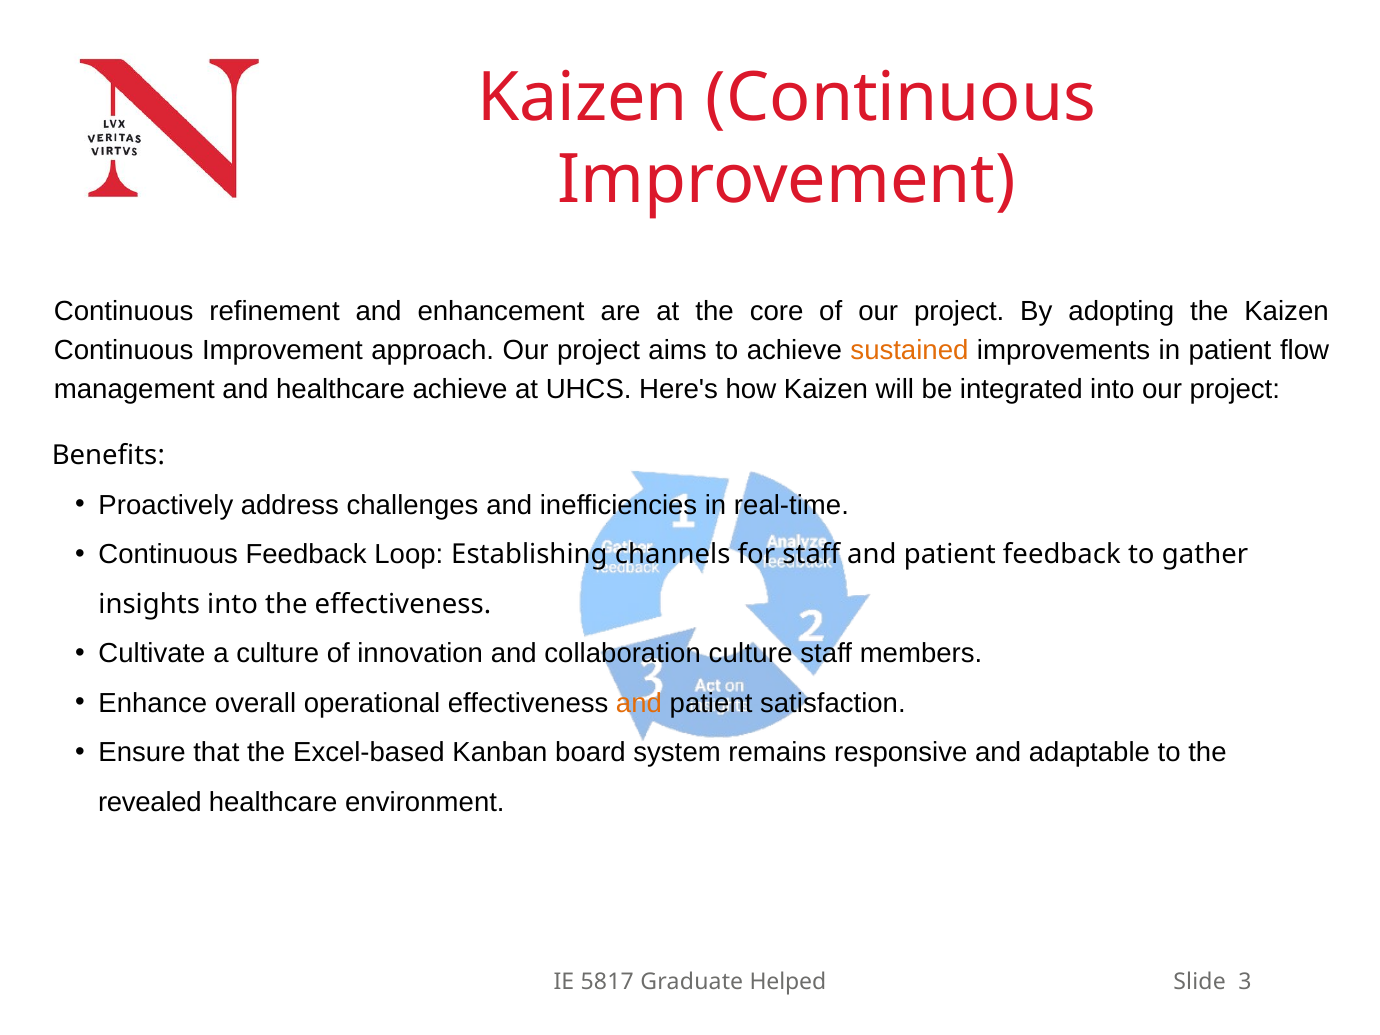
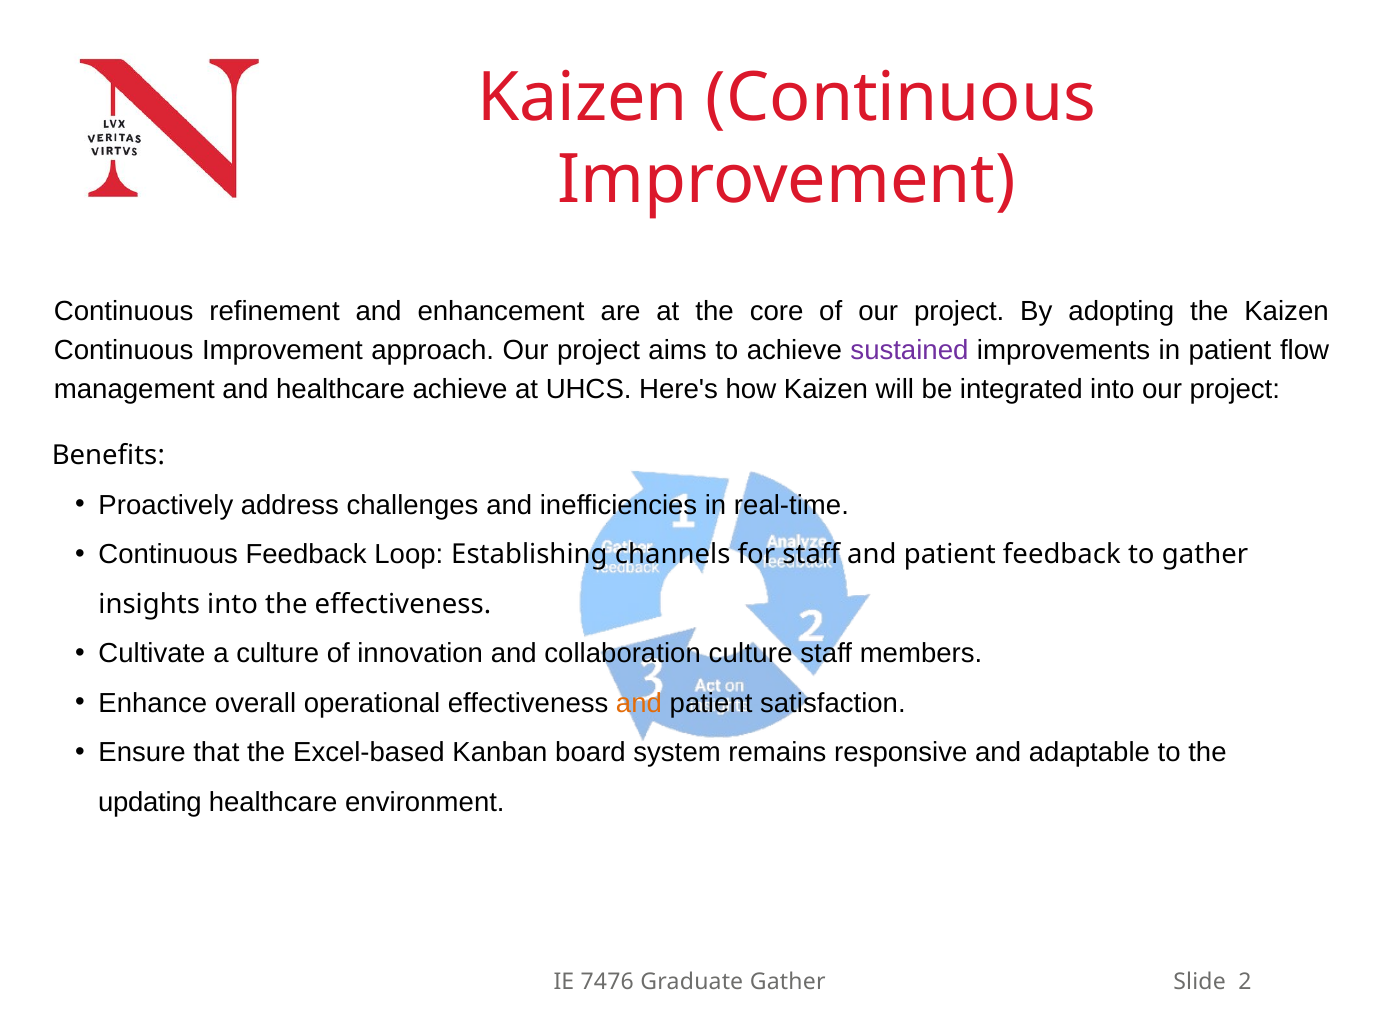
sustained colour: orange -> purple
revealed: revealed -> updating
5817: 5817 -> 7476
Graduate Helped: Helped -> Gather
3: 3 -> 2
